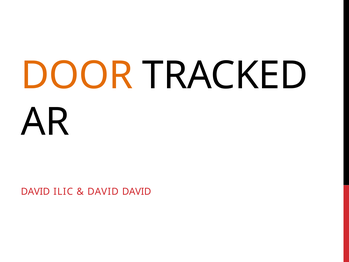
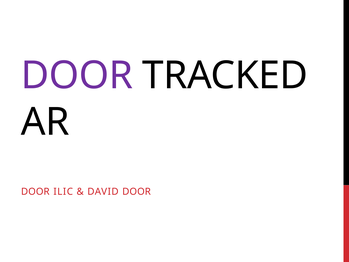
DOOR at (77, 75) colour: orange -> purple
DAVID at (35, 191): DAVID -> DOOR
DAVID DAVID: DAVID -> DOOR
